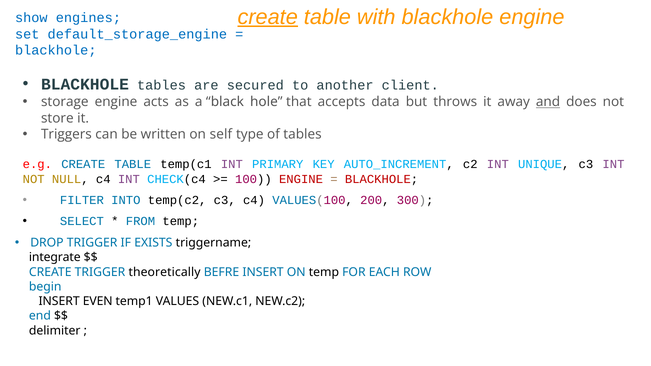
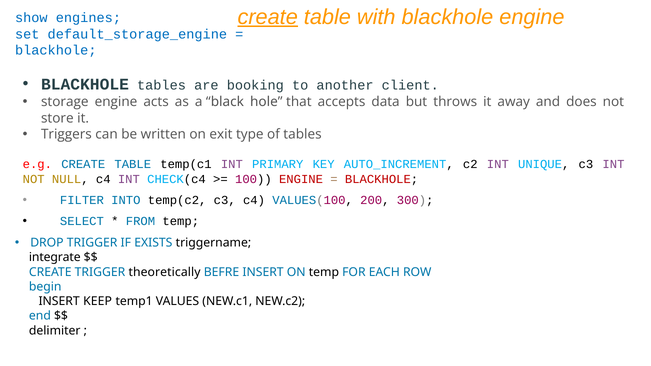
secured: secured -> booking
and underline: present -> none
self: self -> exit
EVEN: EVEN -> KEEP
